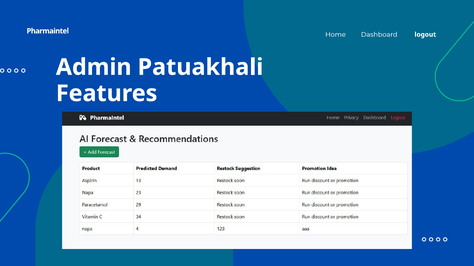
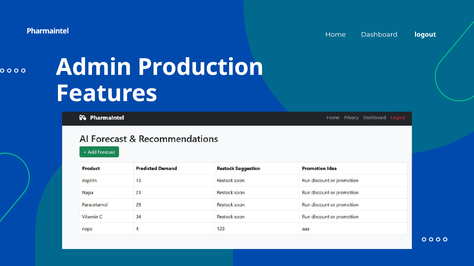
Patuakhali: Patuakhali -> Production
